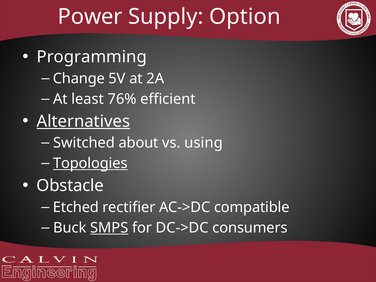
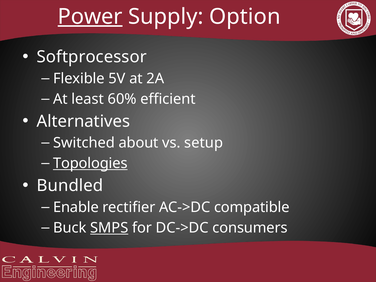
Power underline: none -> present
Programming: Programming -> Softprocessor
Change: Change -> Flexible
76%: 76% -> 60%
Alternatives underline: present -> none
using: using -> setup
Obstacle: Obstacle -> Bundled
Etched: Etched -> Enable
